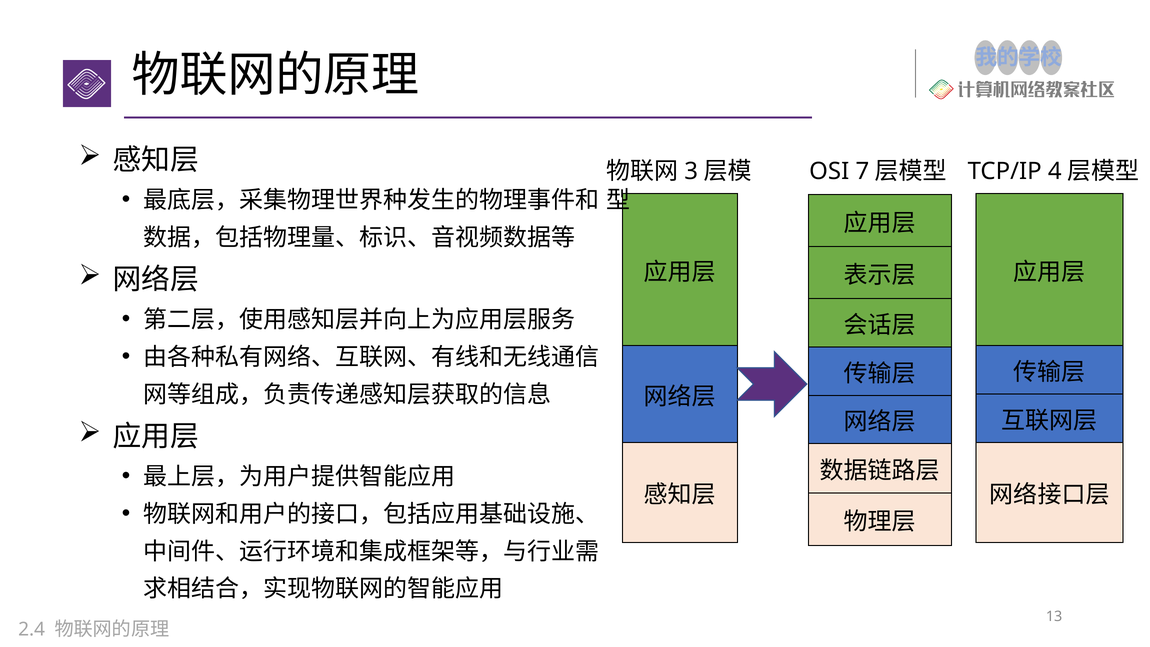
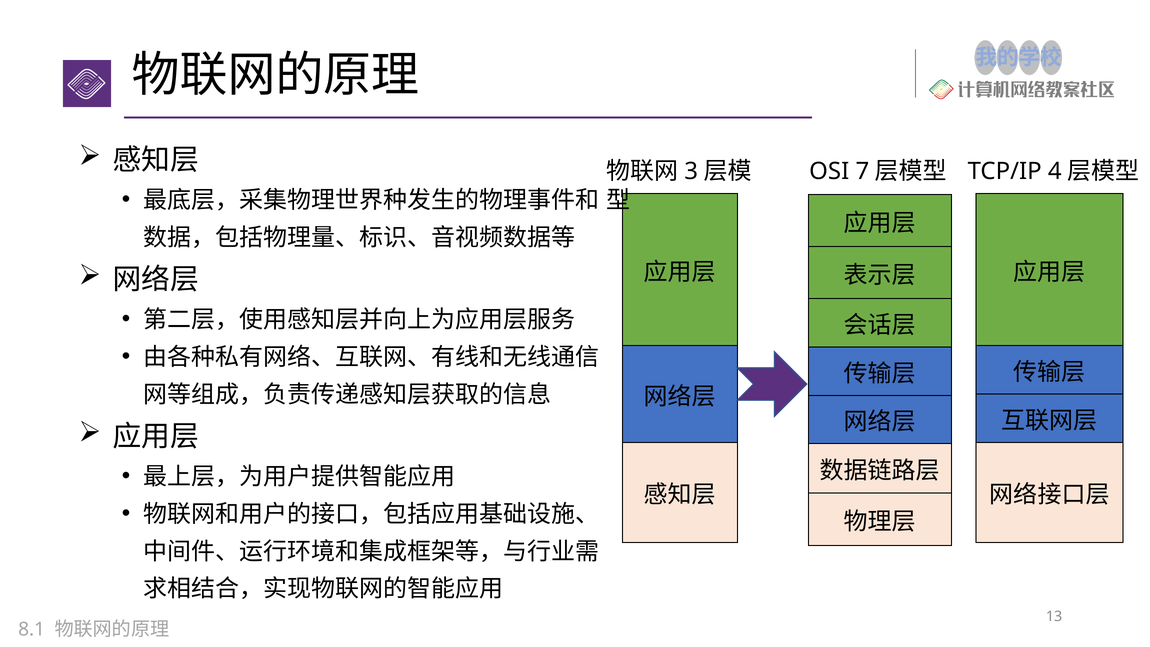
2.4: 2.4 -> 8.1
